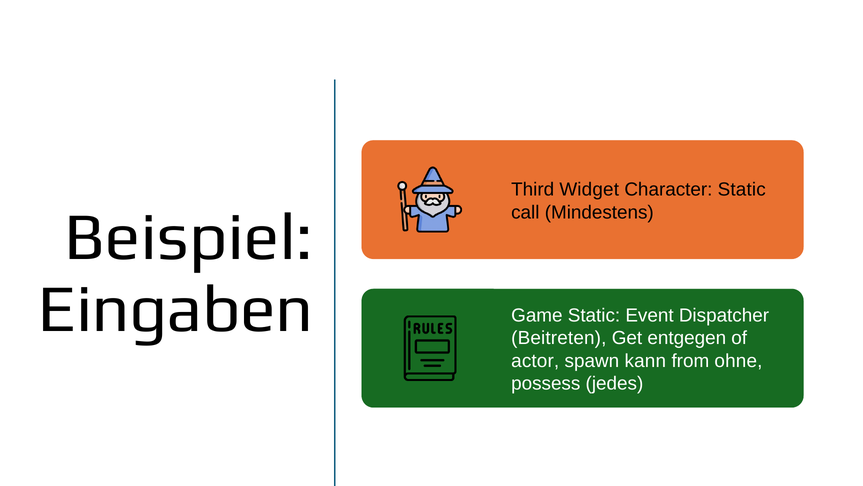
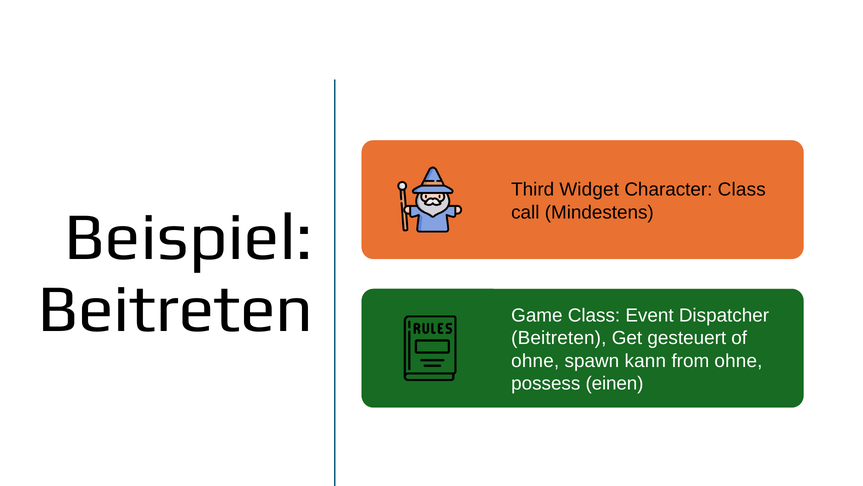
Character Static: Static -> Class
Eingaben at (176, 309): Eingaben -> Beitreten
Game Static: Static -> Class
entgegen: entgegen -> gesteuert
actor at (535, 360): actor -> ohne
jedes: jedes -> einen
